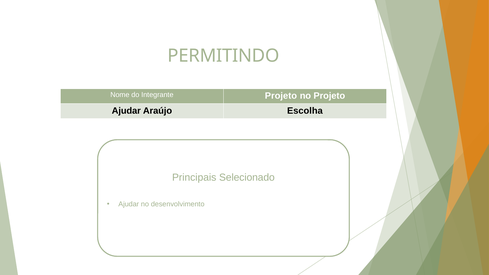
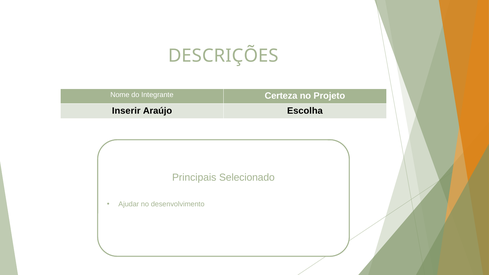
PERMITINDO: PERMITINDO -> DESCRIÇÕES
Integrante Projeto: Projeto -> Certeza
Ajudar at (126, 111): Ajudar -> Inserir
